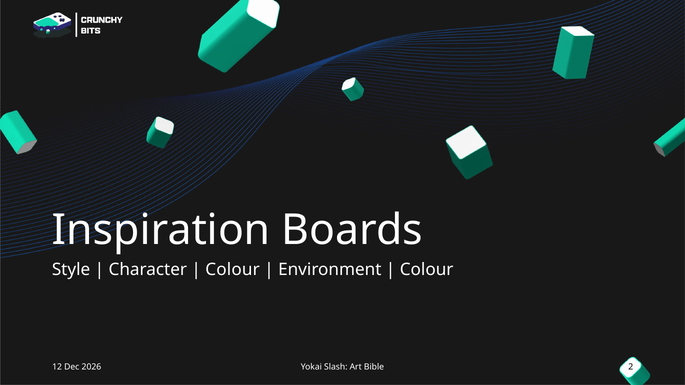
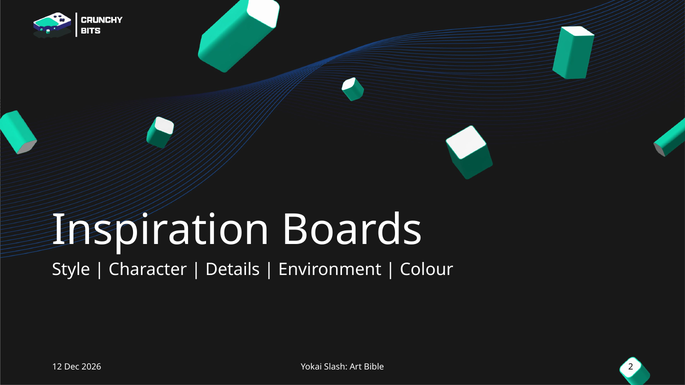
Colour at (233, 270): Colour -> Details
